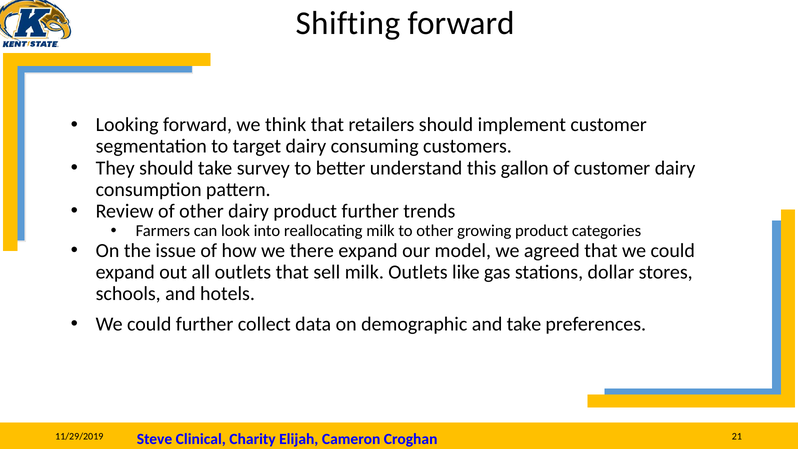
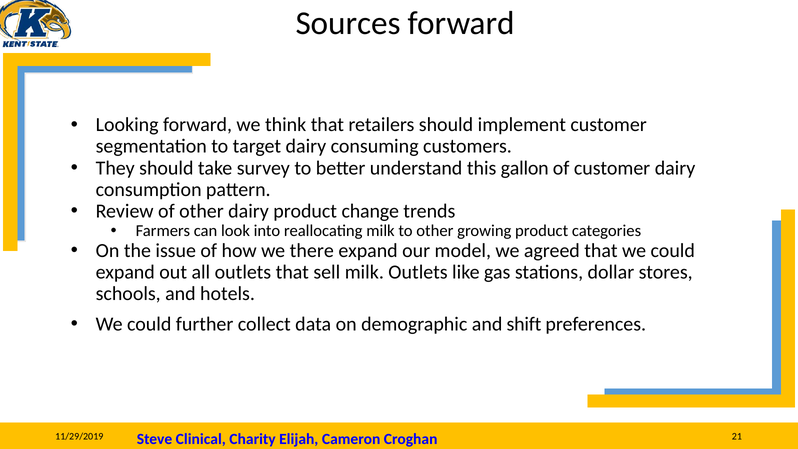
Shifting: Shifting -> Sources
product further: further -> change
and take: take -> shift
